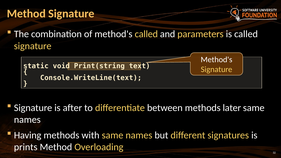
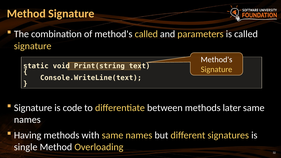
after: after -> code
prints: prints -> single
